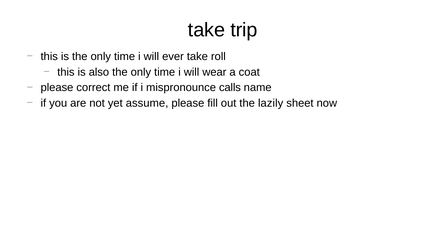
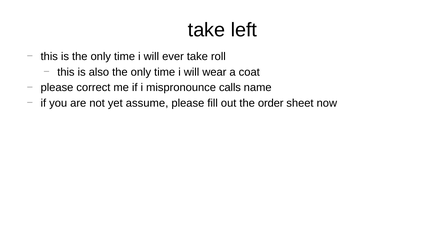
trip: trip -> left
lazily: lazily -> order
